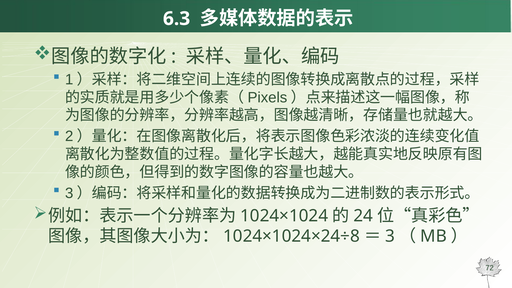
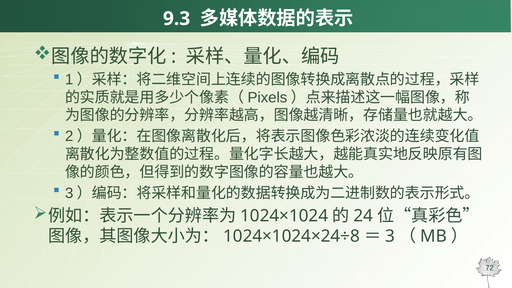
6.3: 6.3 -> 9.3
